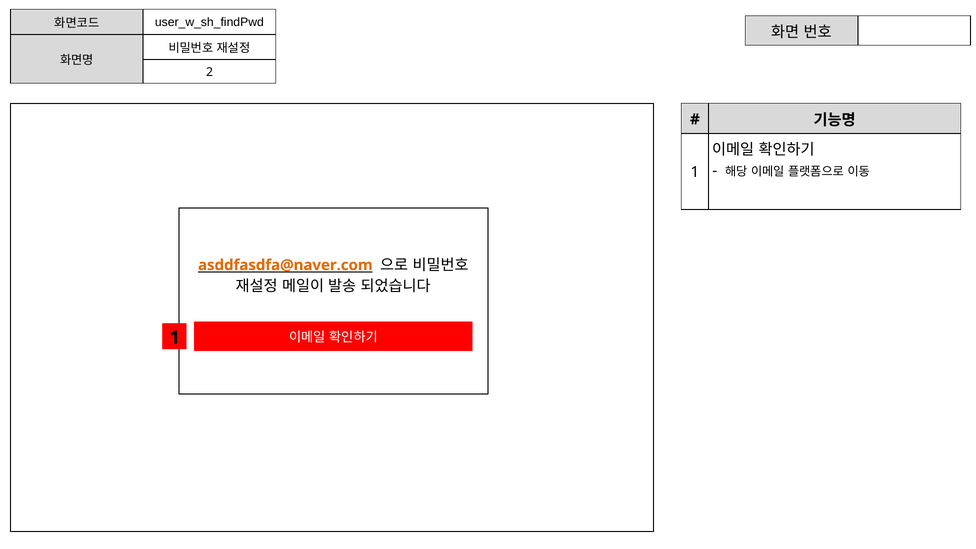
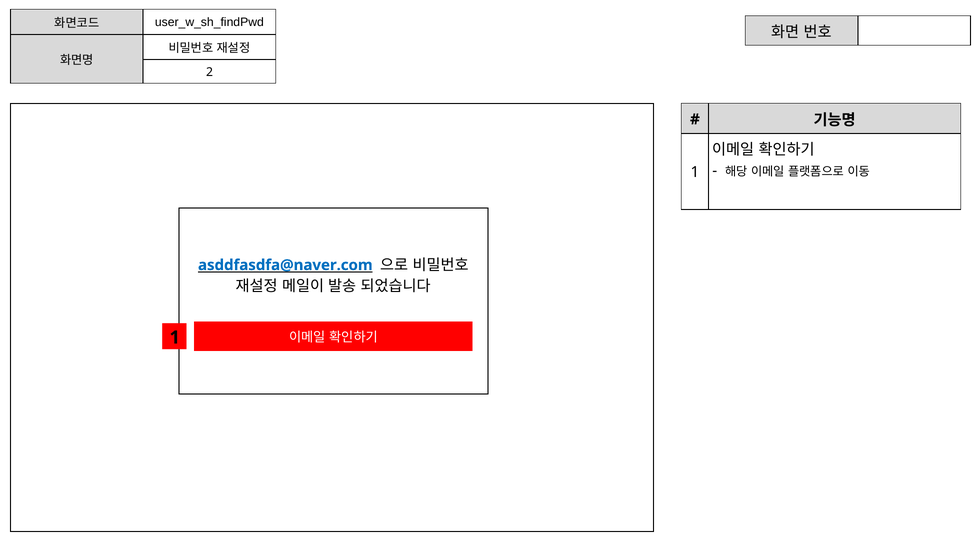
asddfasdfa@naver.com colour: orange -> blue
